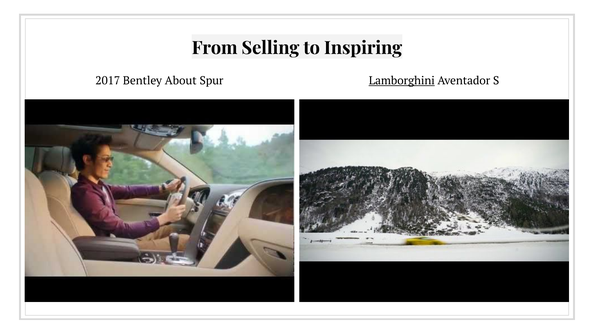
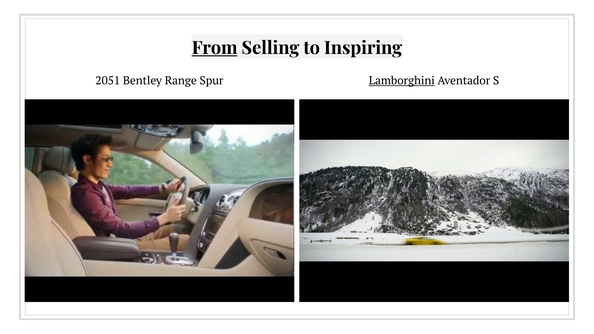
From underline: none -> present
2017: 2017 -> 2051
About: About -> Range
